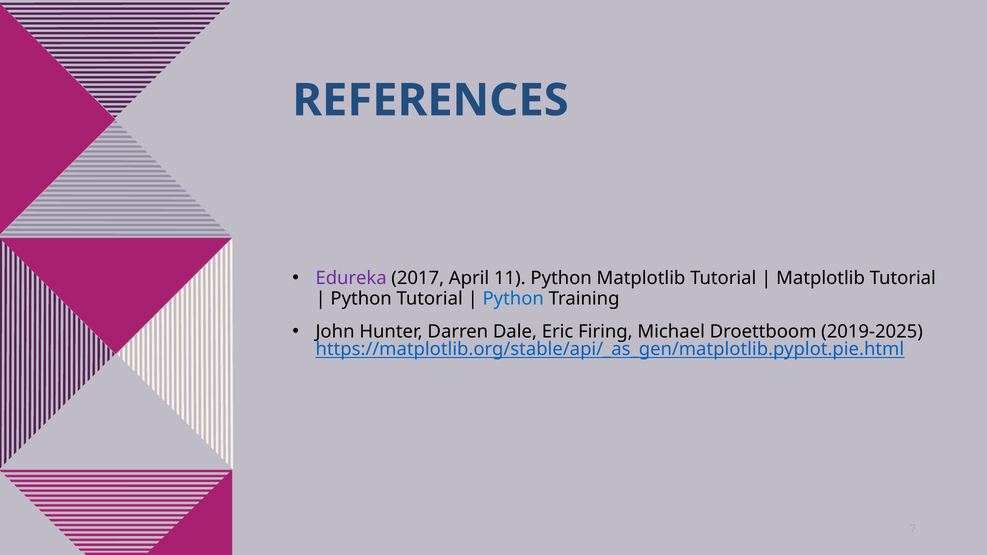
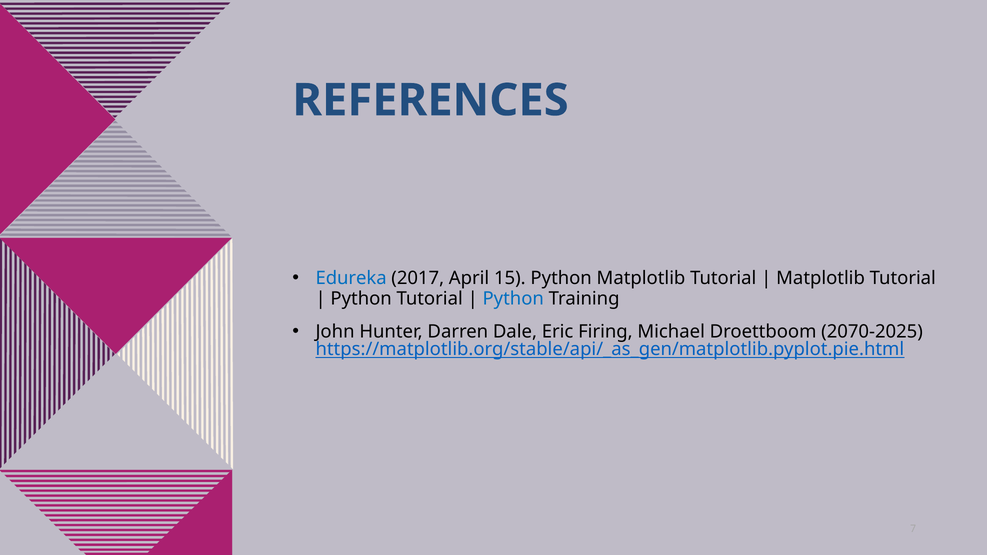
Edureka colour: purple -> blue
11: 11 -> 15
2019-2025: 2019-2025 -> 2070-2025
